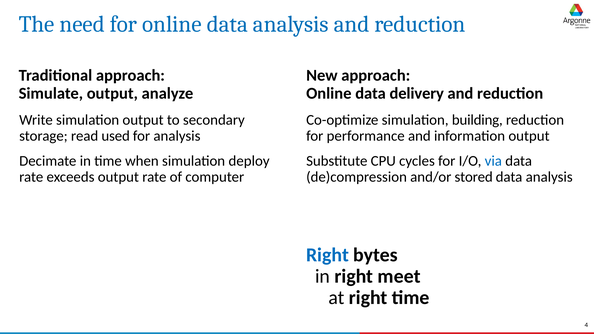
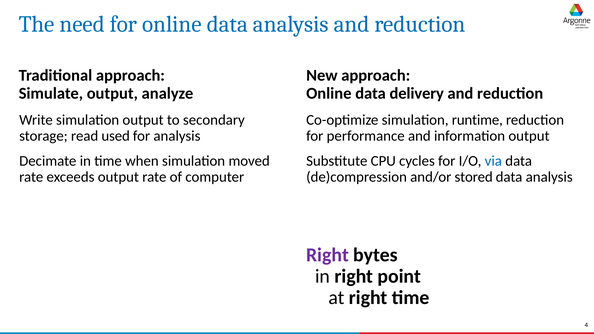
building: building -> runtime
deploy: deploy -> moved
Right at (328, 255) colour: blue -> purple
meet: meet -> point
